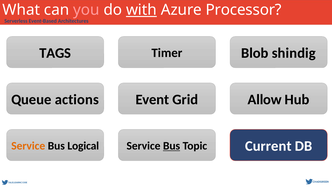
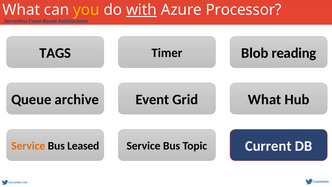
you colour: pink -> yellow
shindig: shindig -> reading
actions: actions -> archive
Grid Allow: Allow -> What
Logical: Logical -> Leased
Bus at (172, 146) underline: present -> none
